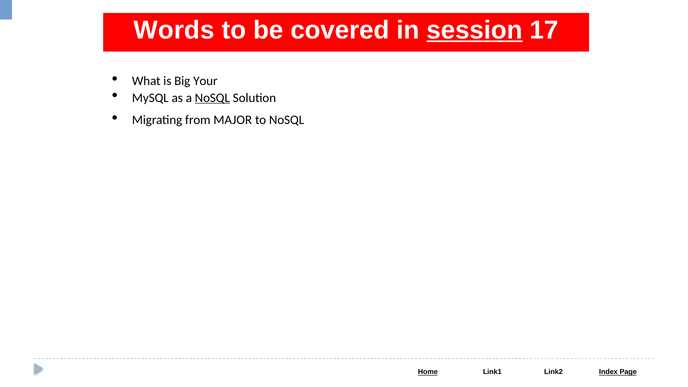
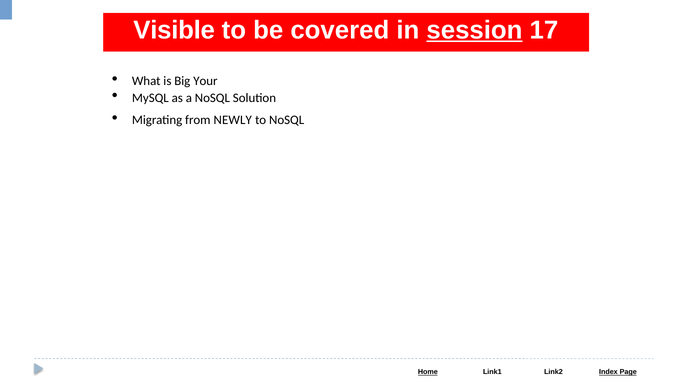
Words: Words -> Visible
NoSQL at (212, 98) underline: present -> none
MAJOR: MAJOR -> NEWLY
